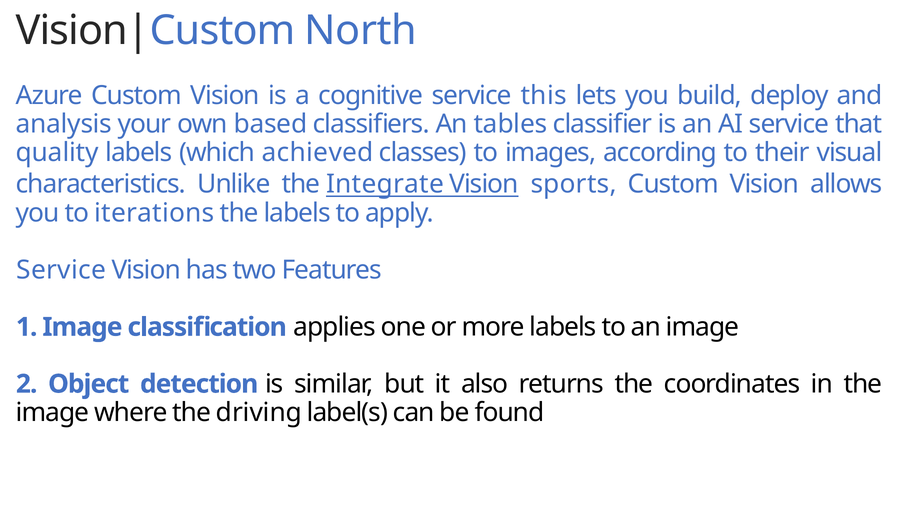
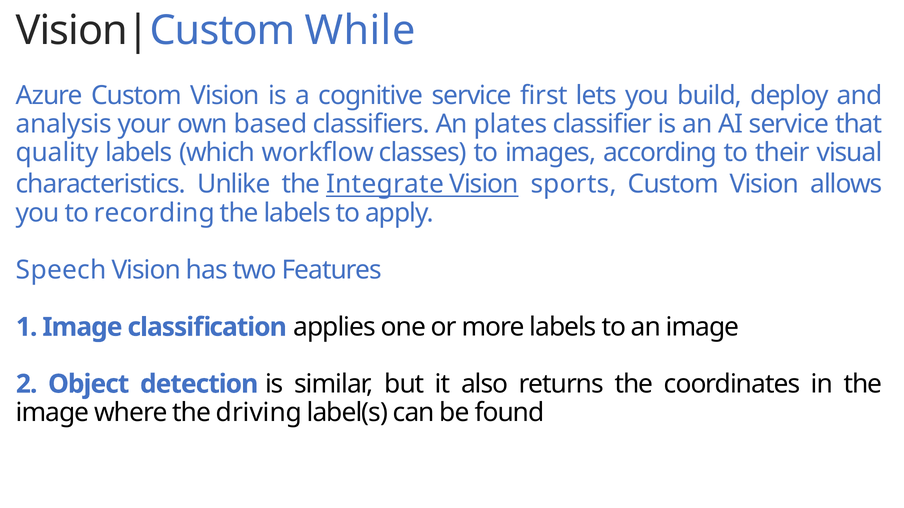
North: North -> While
this: this -> first
tables: tables -> plates
achieved: achieved -> workflow
iterations: iterations -> recording
Service at (61, 270): Service -> Speech
